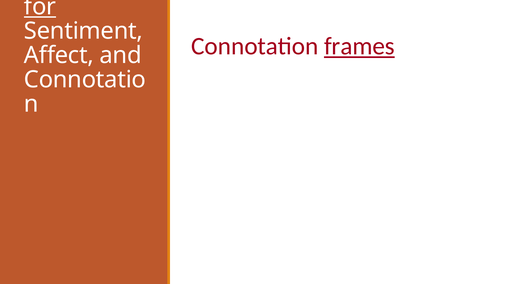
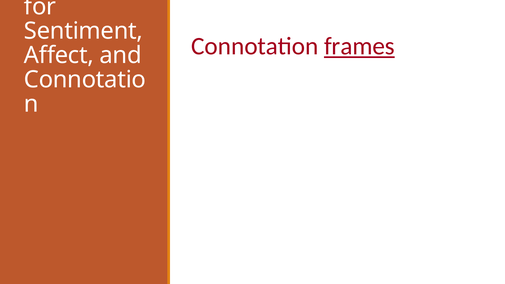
for underline: present -> none
